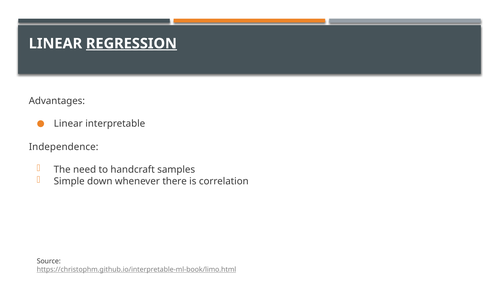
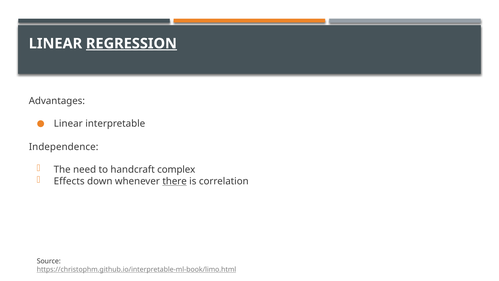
samples: samples -> complex
Simple: Simple -> Effects
there underline: none -> present
